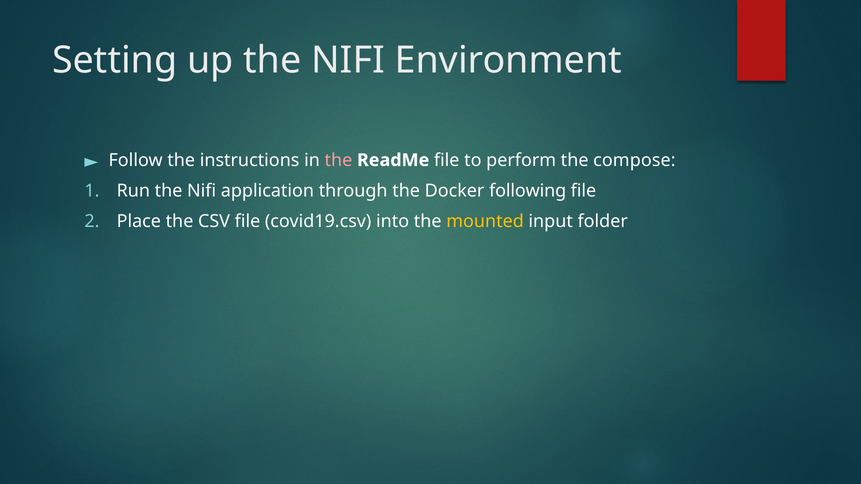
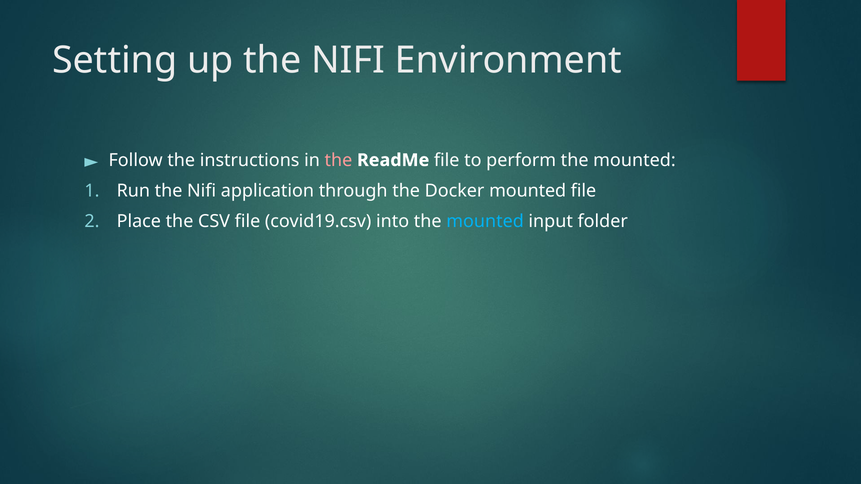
perform the compose: compose -> mounted
Docker following: following -> mounted
mounted at (485, 221) colour: yellow -> light blue
